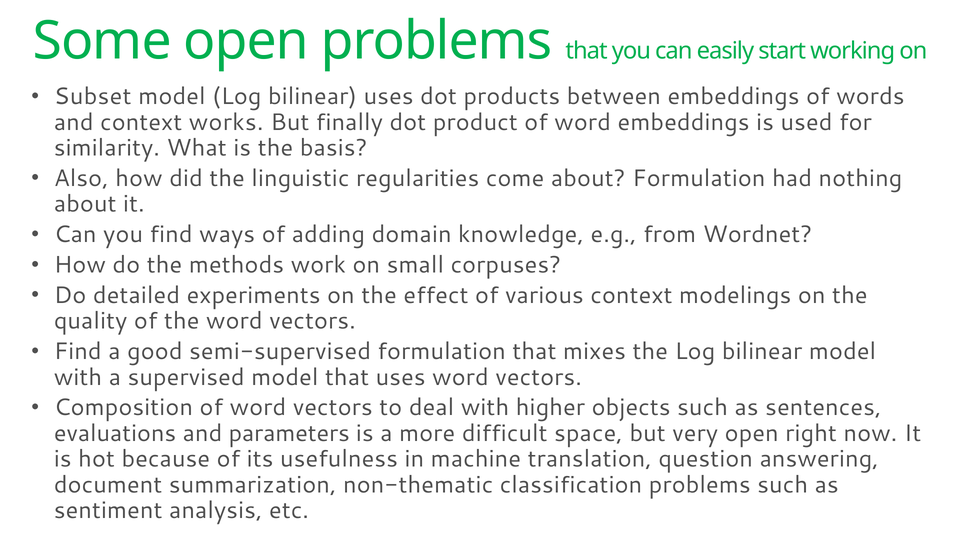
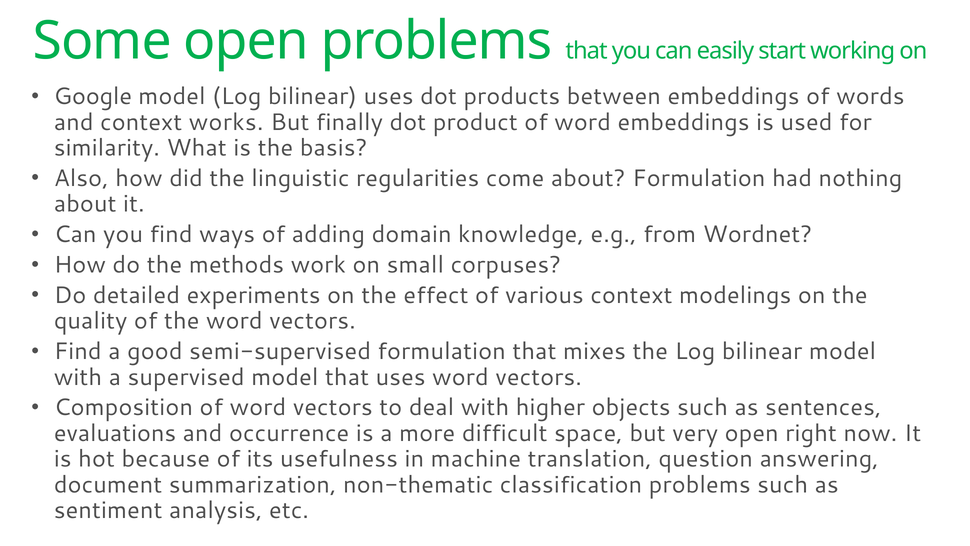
Subset: Subset -> Google
parameters: parameters -> occurrence
